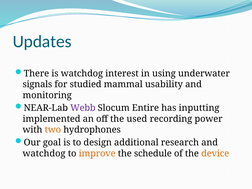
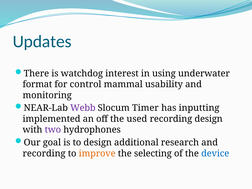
signals: signals -> format
studied: studied -> control
Entire: Entire -> Timer
recording power: power -> design
two colour: orange -> purple
watchdog at (44, 153): watchdog -> recording
schedule: schedule -> selecting
device colour: orange -> blue
